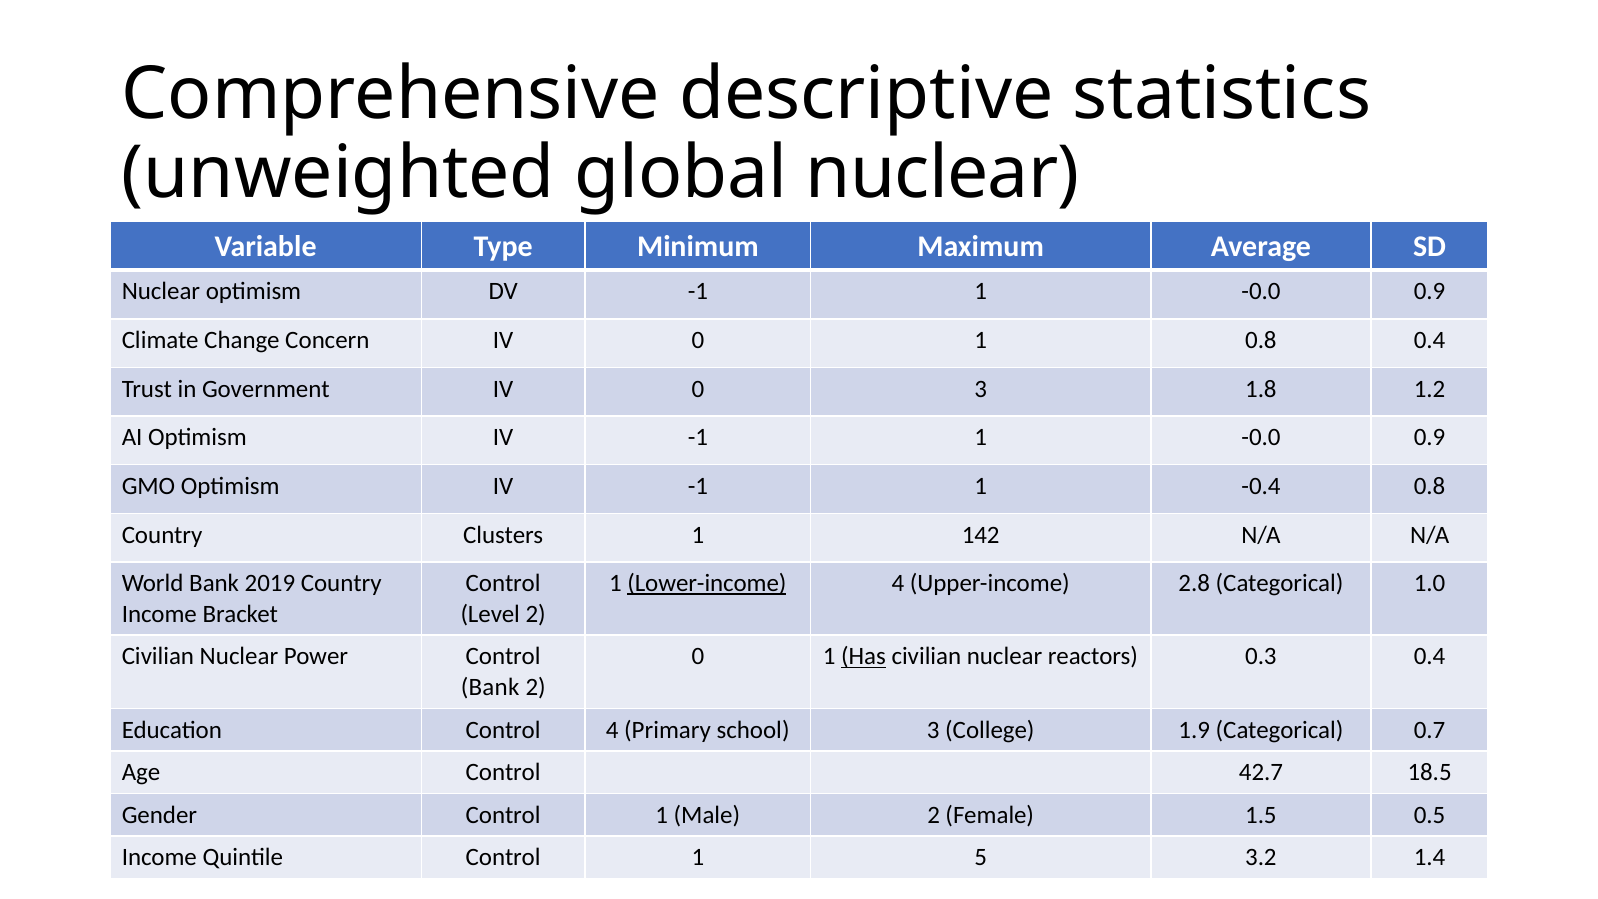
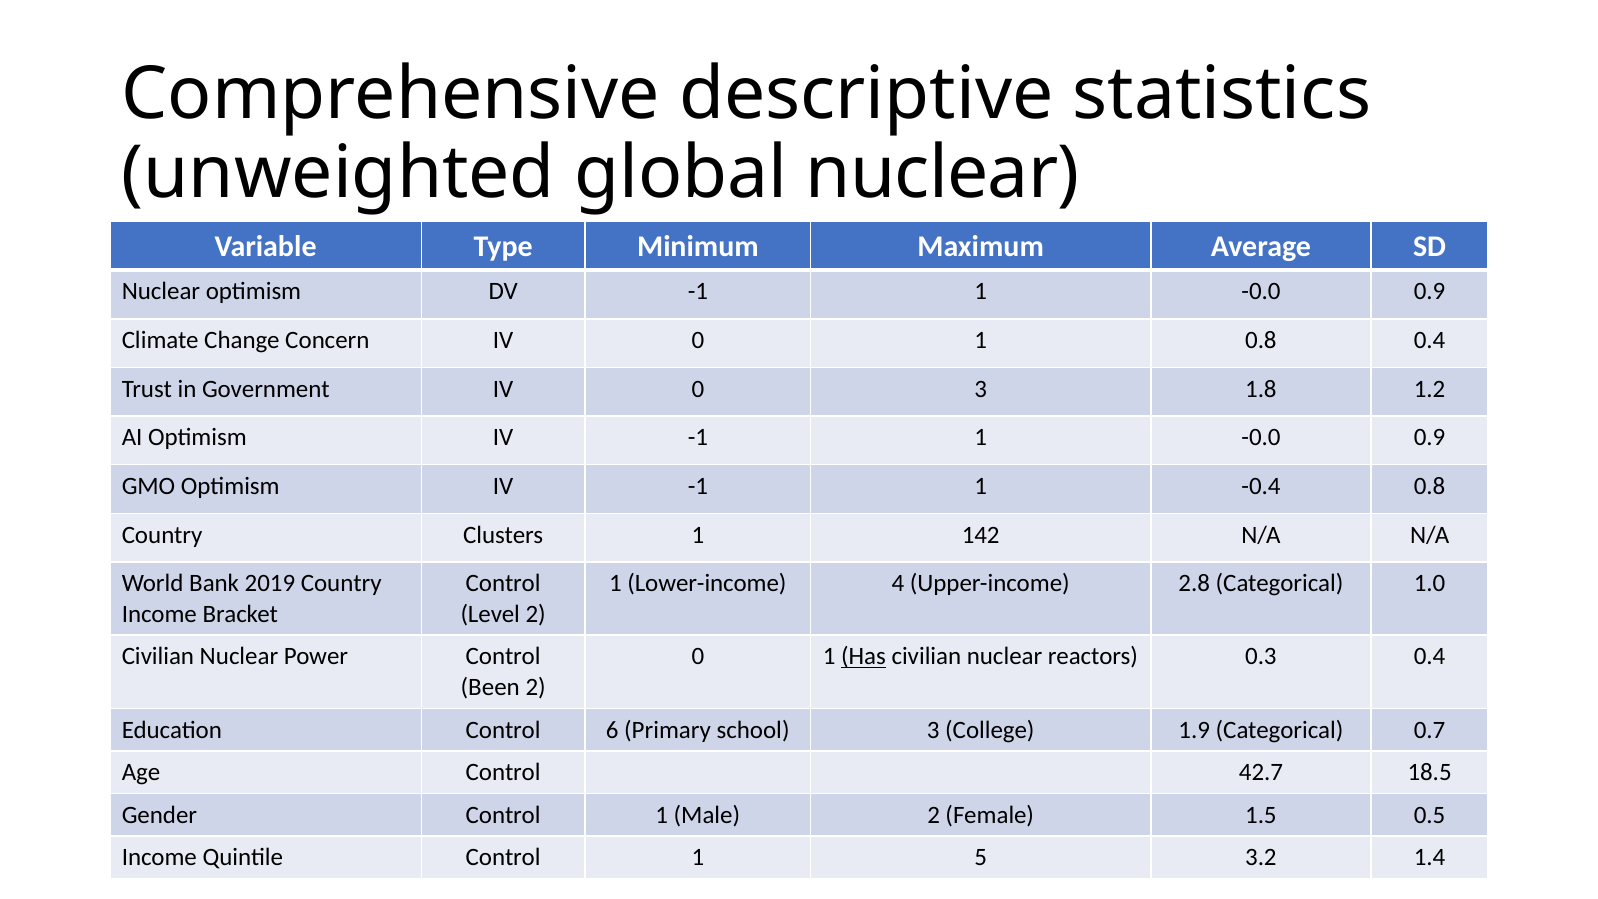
Lower-income underline: present -> none
Bank at (490, 687): Bank -> Been
Control 4: 4 -> 6
